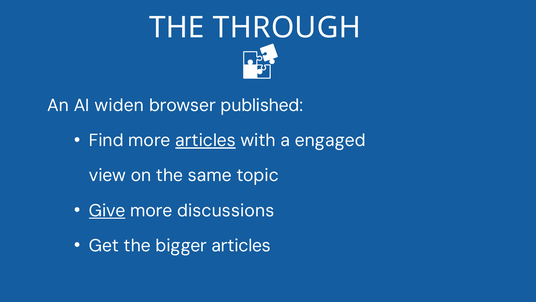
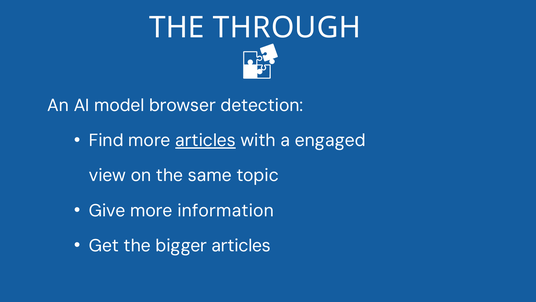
widen: widen -> model
published: published -> detection
Give underline: present -> none
discussions: discussions -> information
